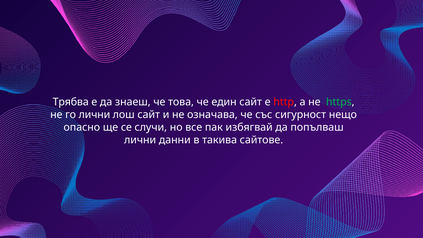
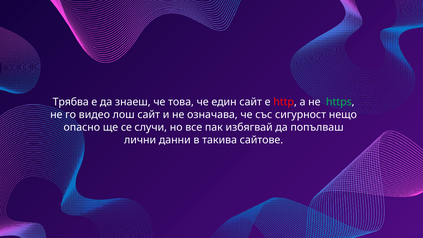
го лични: лични -> видео
